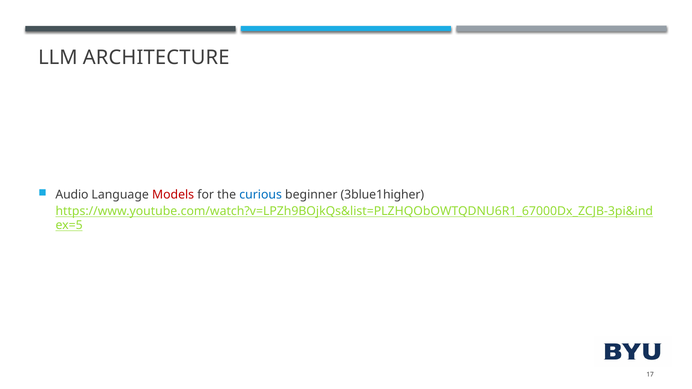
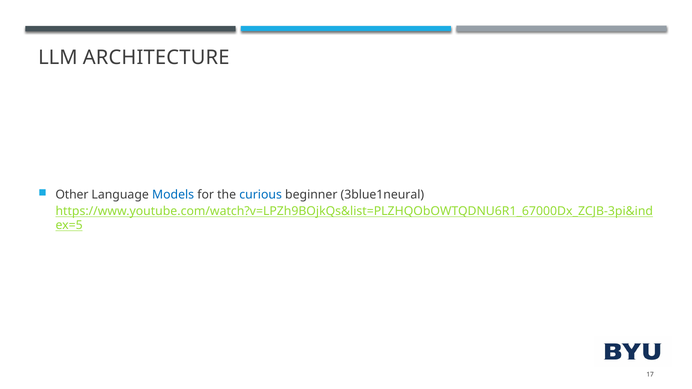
Audio: Audio -> Other
Models colour: red -> blue
3blue1higher: 3blue1higher -> 3blue1neural
